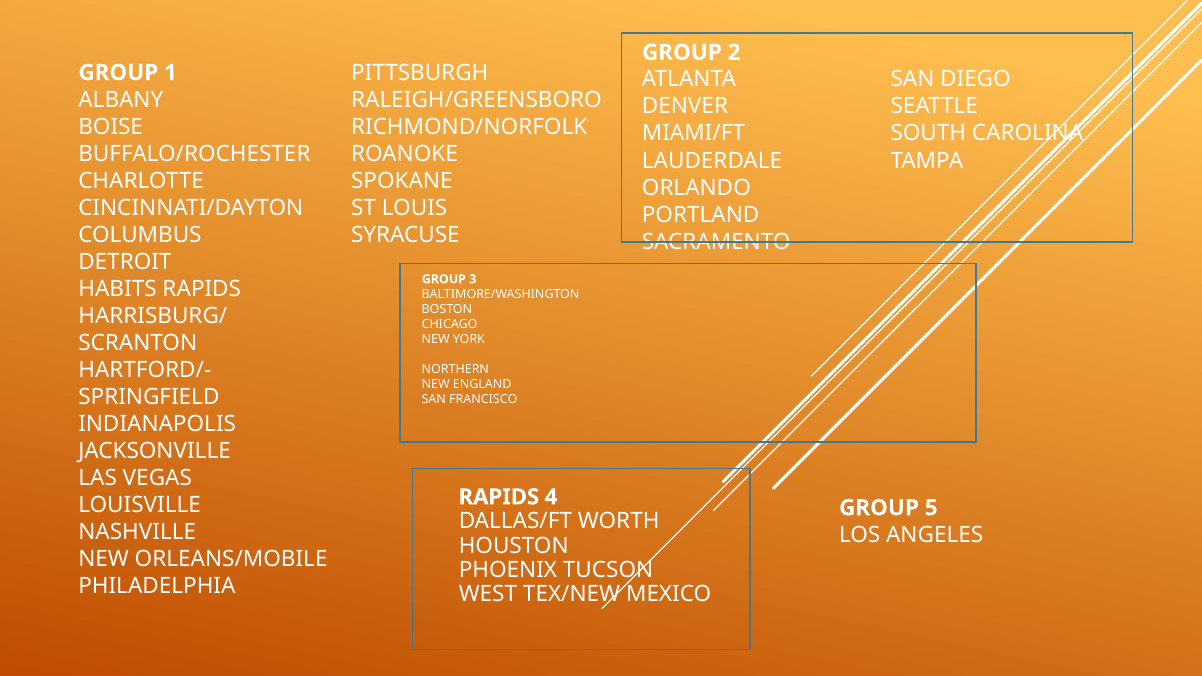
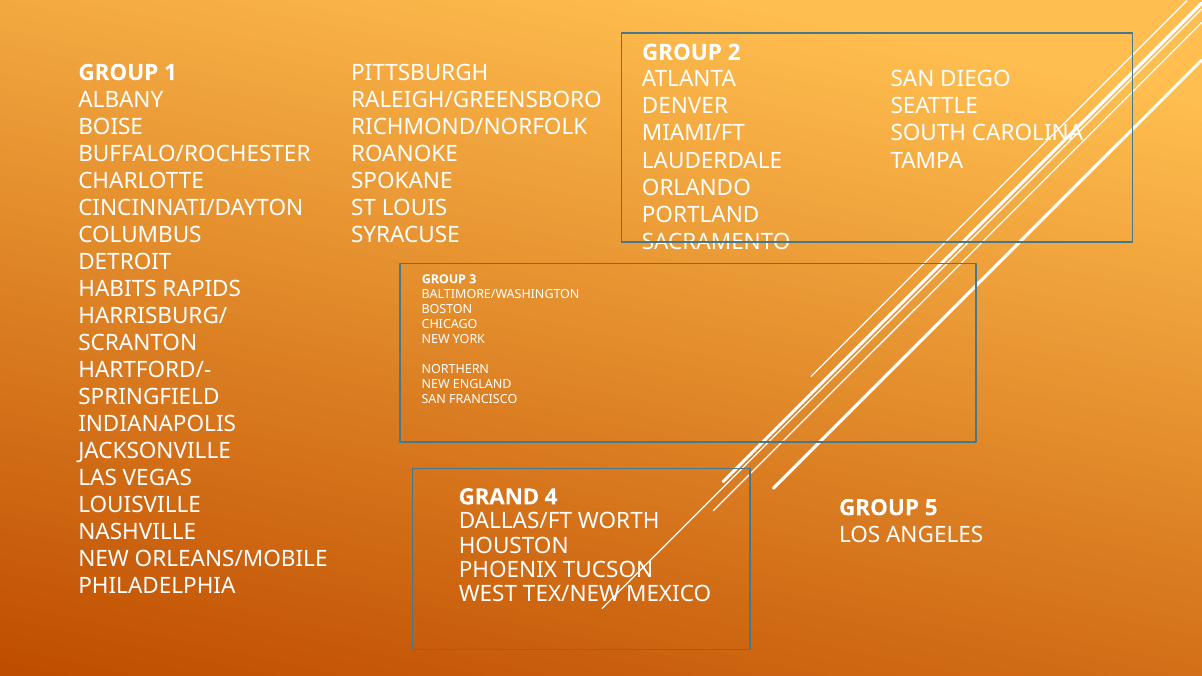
RAPIDS at (499, 497): RAPIDS -> GRAND
